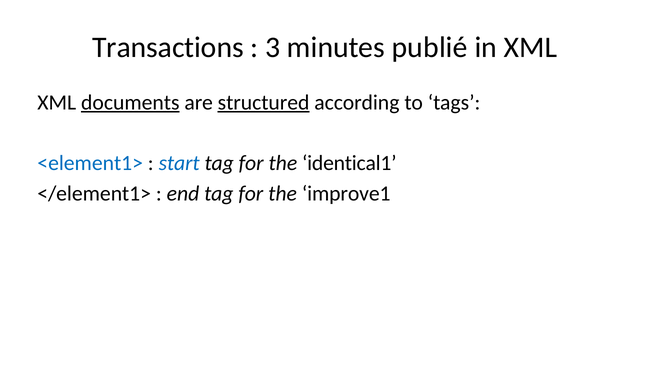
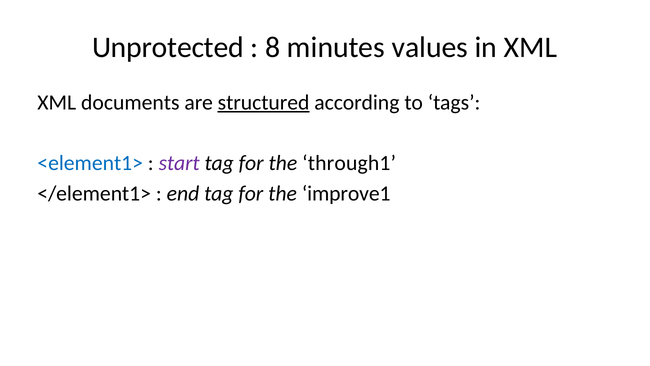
Transactions: Transactions -> Unprotected
3: 3 -> 8
publié: publié -> values
documents underline: present -> none
start colour: blue -> purple
identical1: identical1 -> through1
